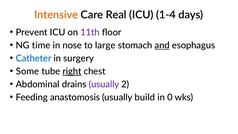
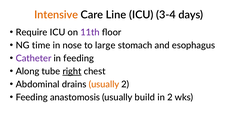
Real: Real -> Line
1-4: 1-4 -> 3-4
Prevent: Prevent -> Require
and underline: present -> none
Catheter colour: blue -> purple
in surgery: surgery -> feeding
Some: Some -> Along
usually at (104, 84) colour: purple -> orange
in 0: 0 -> 2
